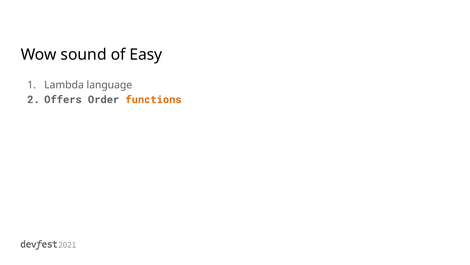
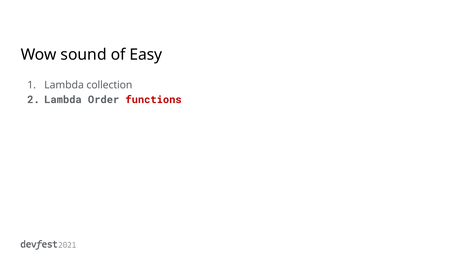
language: language -> collection
Offers at (63, 99): Offers -> Lambda
functions colour: orange -> red
